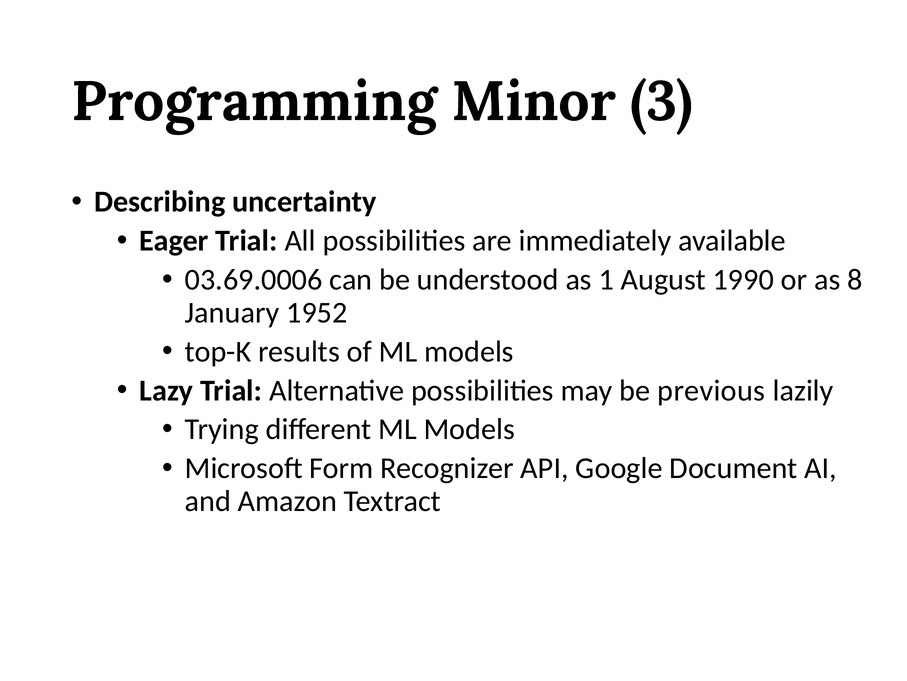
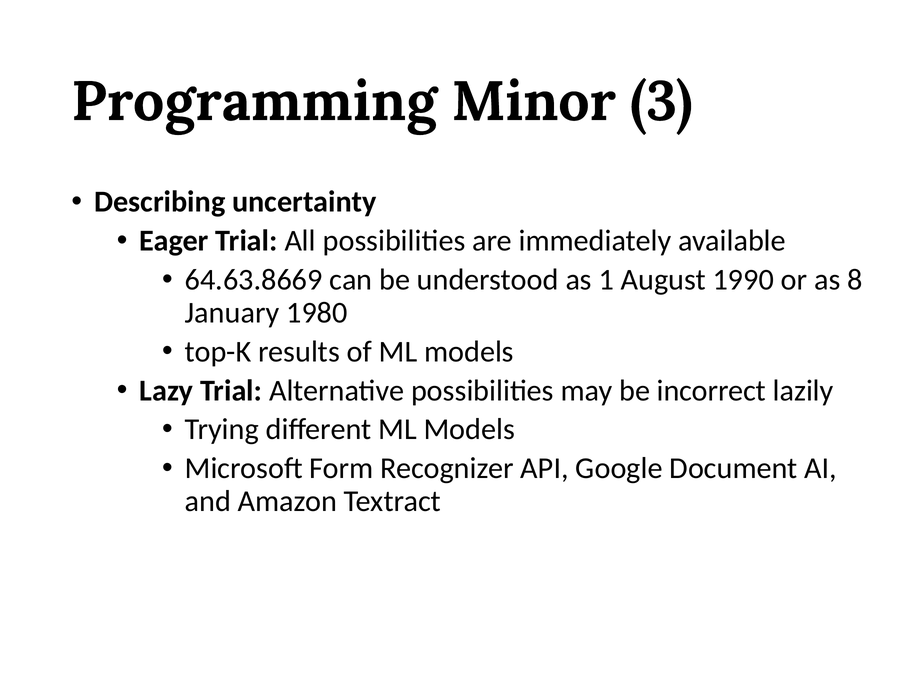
03.69.0006: 03.69.0006 -> 64.63.8669
1952: 1952 -> 1980
previous: previous -> incorrect
